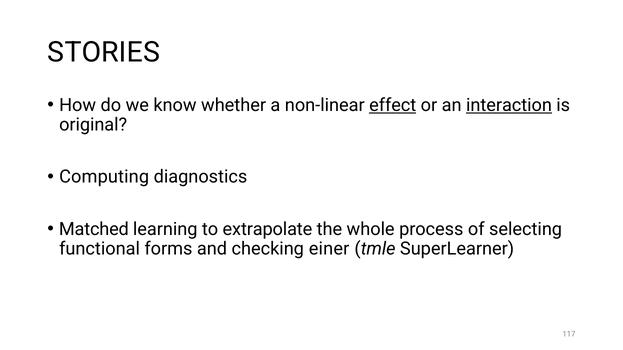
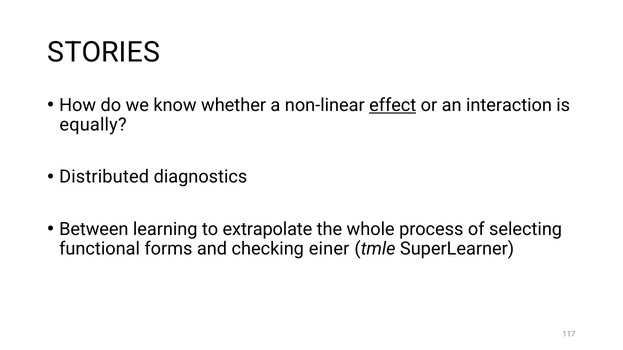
interaction underline: present -> none
original: original -> equally
Computing: Computing -> Distributed
Matched: Matched -> Between
